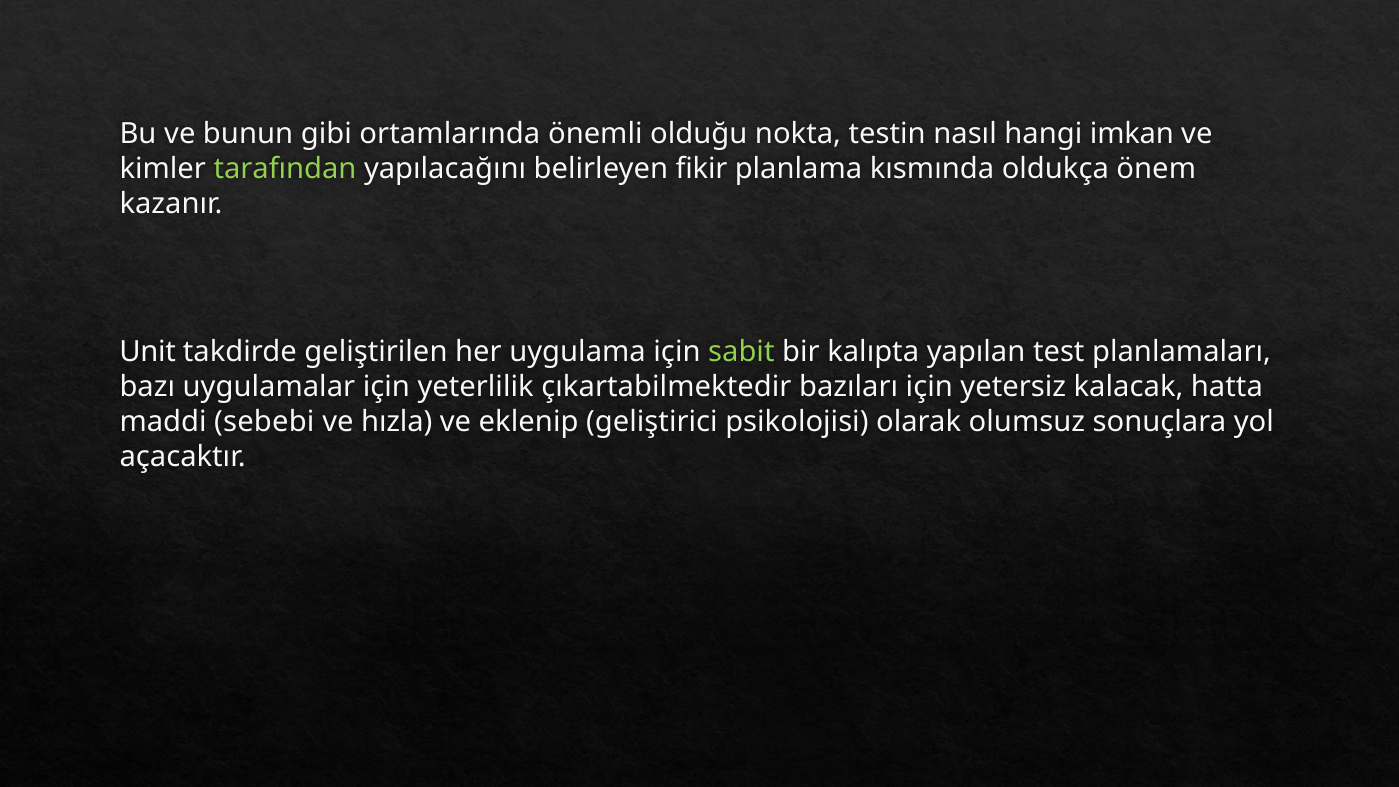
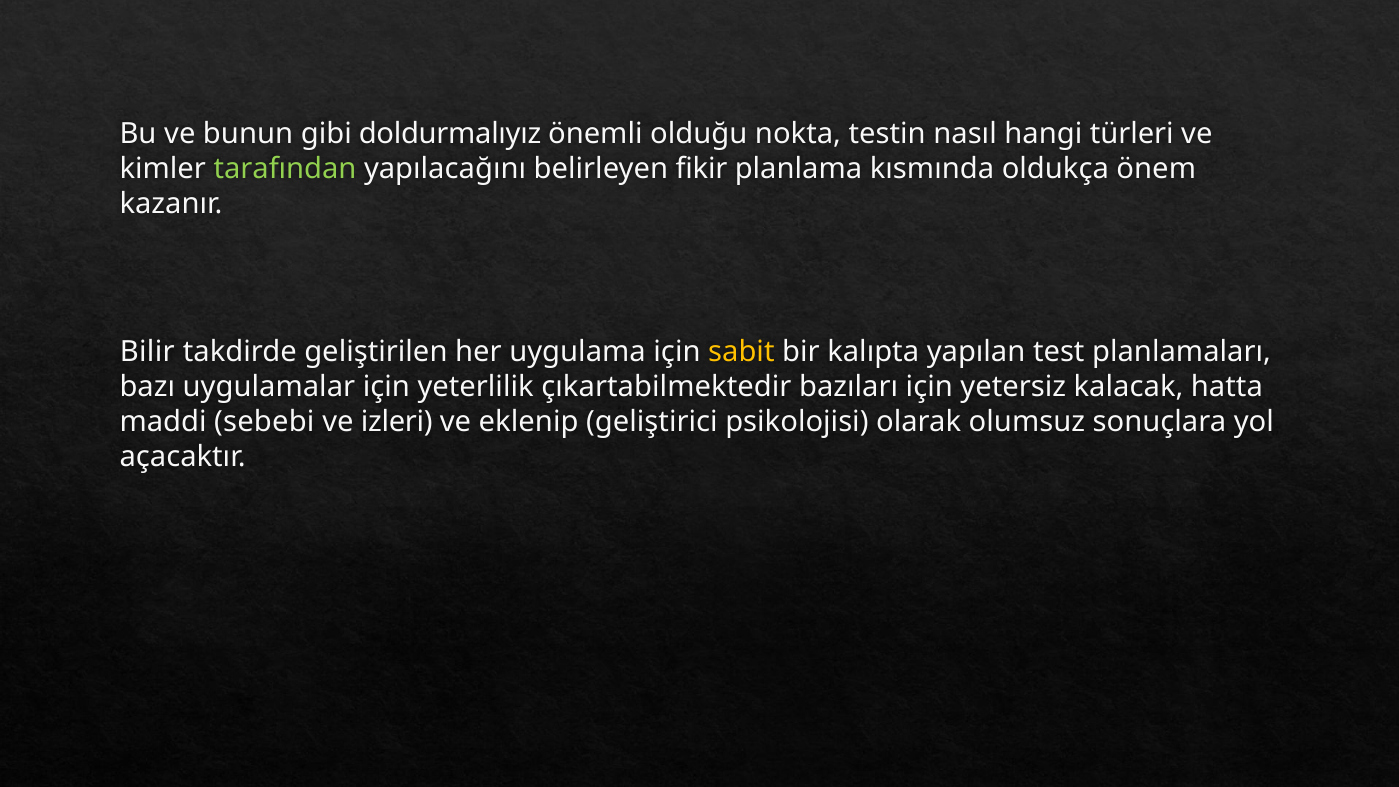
ortamlarında: ortamlarında -> doldurmalıyız
imkan: imkan -> türleri
Unit: Unit -> Bilir
sabit colour: light green -> yellow
hızla: hızla -> izleri
